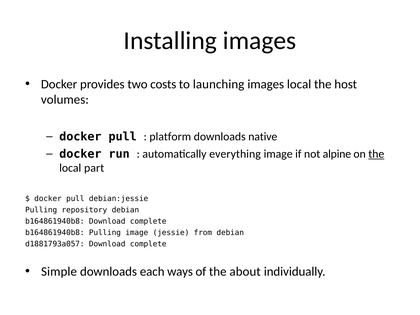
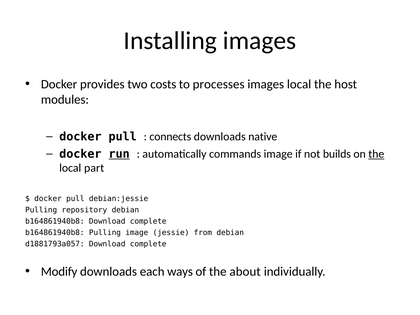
launching: launching -> processes
volumes: volumes -> modules
platform: platform -> connects
run underline: none -> present
everything: everything -> commands
alpine: alpine -> builds
Simple: Simple -> Modify
